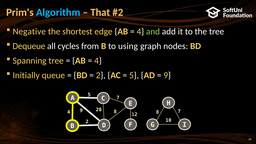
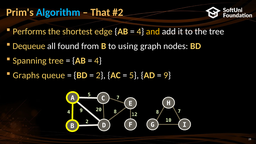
Negative: Negative -> Performs
and colour: light green -> yellow
cycles: cycles -> found
Initially: Initially -> Graphs
